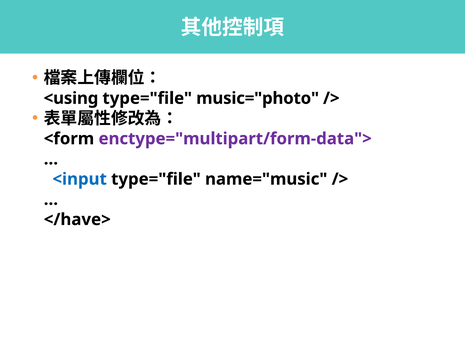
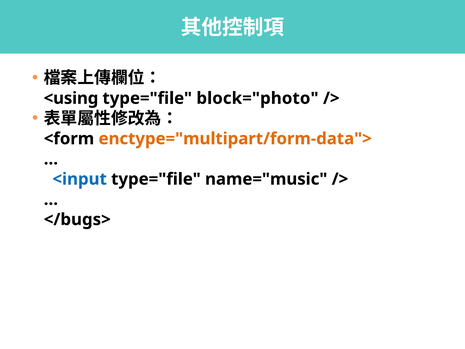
music="photo: music="photo -> block="photo
enctype="multipart/form-data"> colour: purple -> orange
</have>: </have> -> </bugs>
